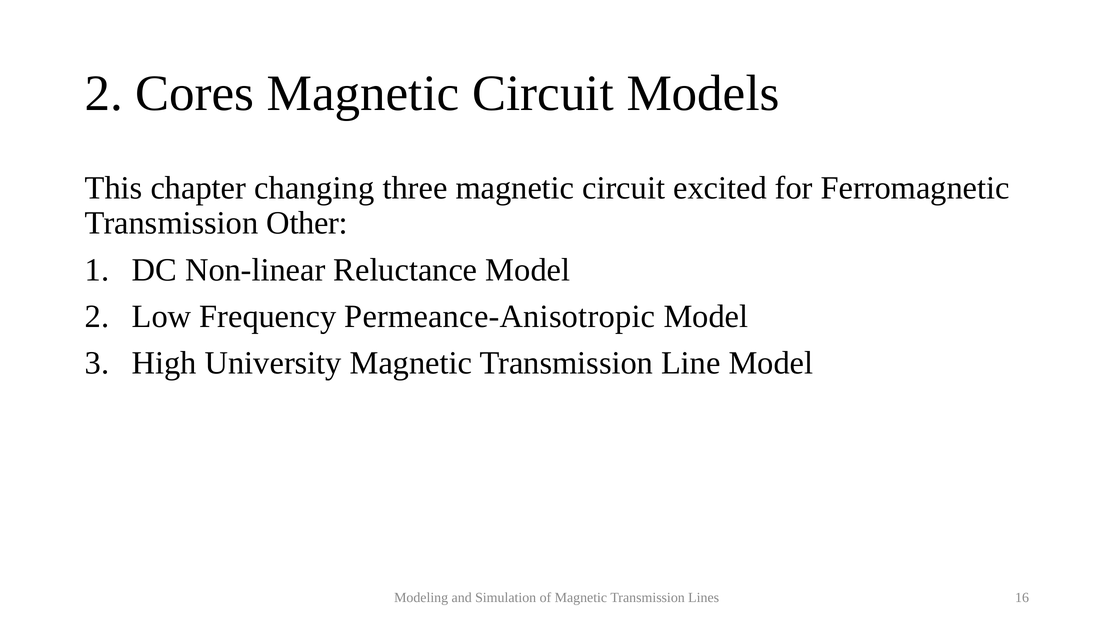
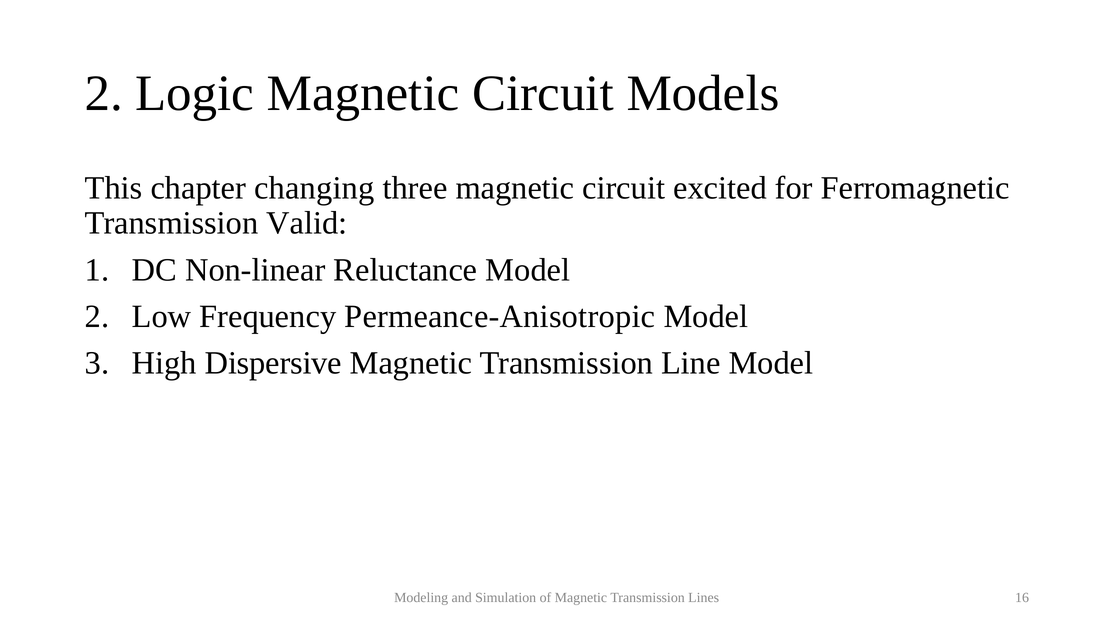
Cores: Cores -> Logic
Other: Other -> Valid
University: University -> Dispersive
